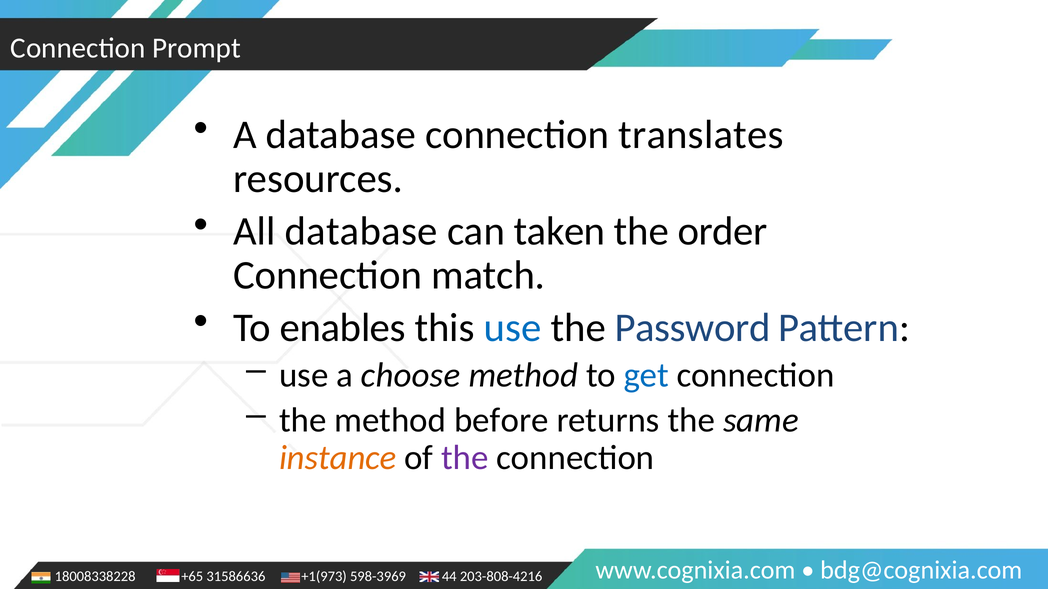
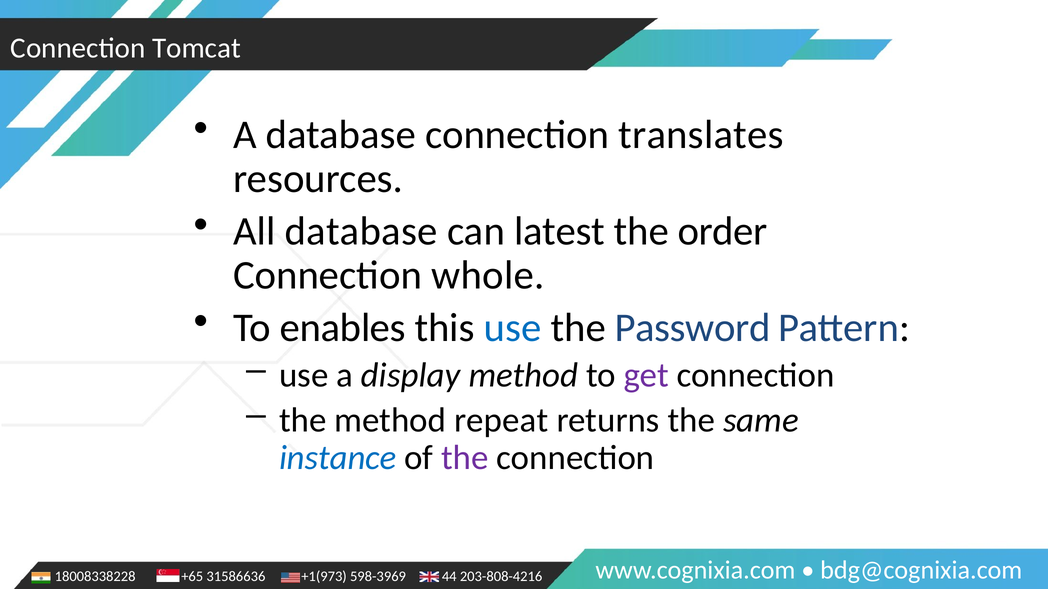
Prompt: Prompt -> Tomcat
taken: taken -> latest
match: match -> whole
choose: choose -> display
get colour: blue -> purple
before: before -> repeat
instance colour: orange -> blue
